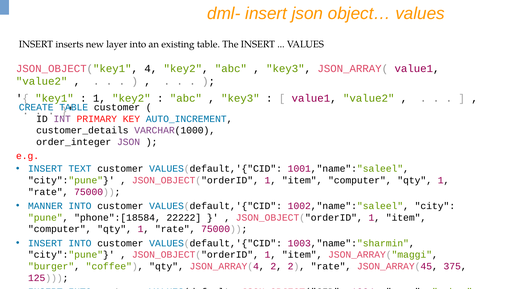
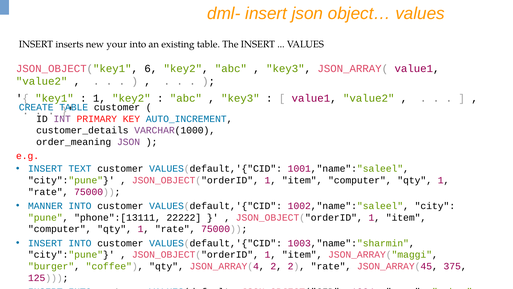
layer: layer -> your
4: 4 -> 6
order_integer: order_integer -> order_meaning
phone":[18584: phone":[18584 -> phone":[13111
